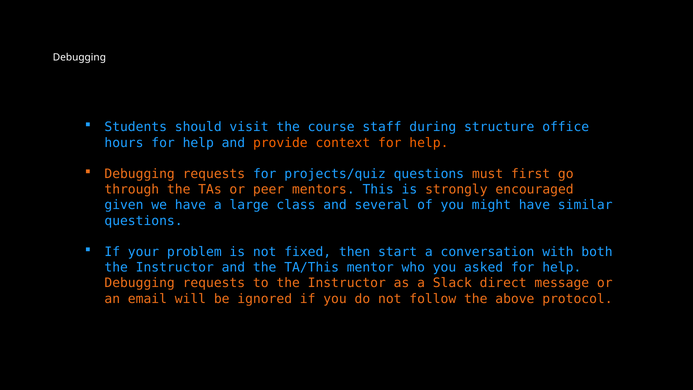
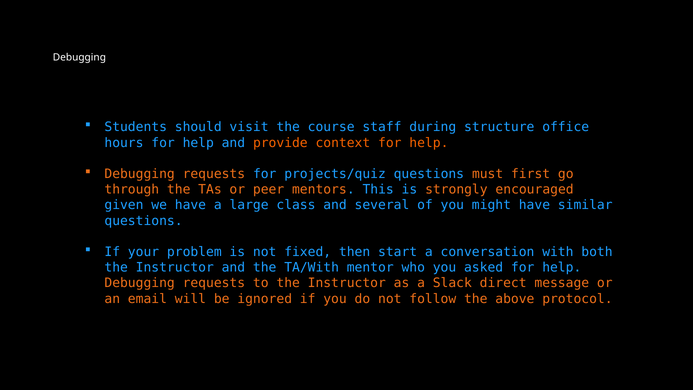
TA/This: TA/This -> TA/With
